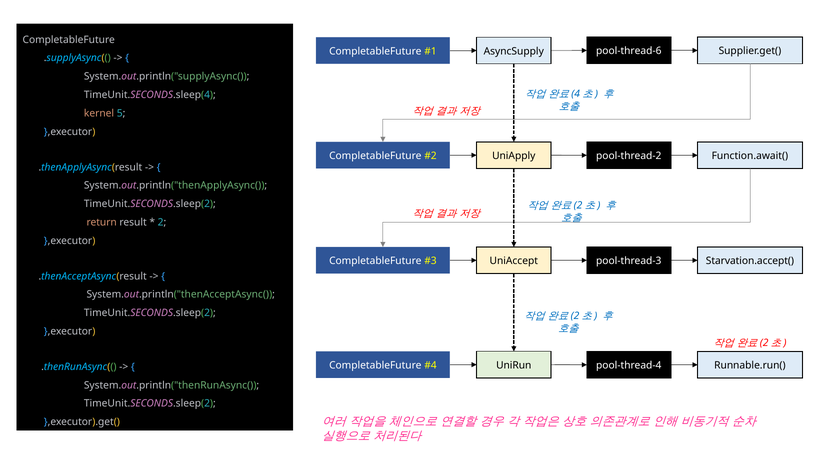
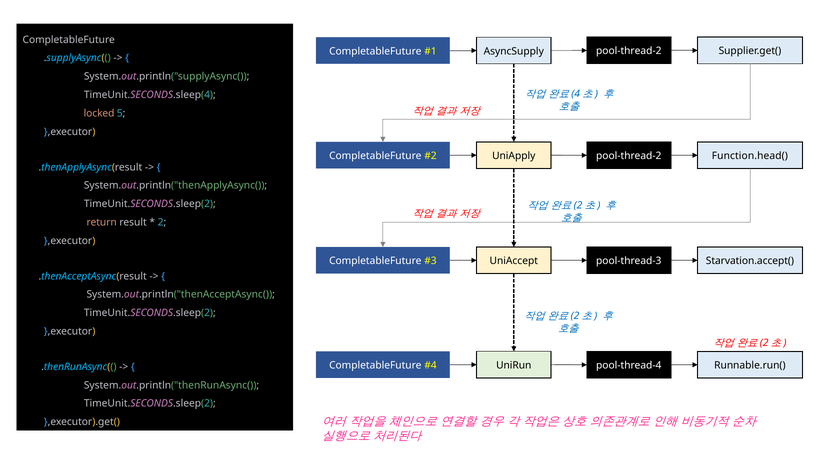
pool-thread-6 at (629, 51): pool-thread-6 -> pool-thread-2
kernel: kernel -> locked
Function.await(: Function.await( -> Function.head(
